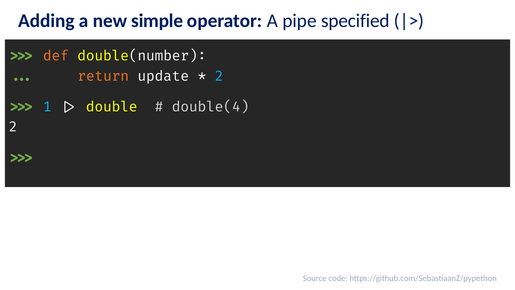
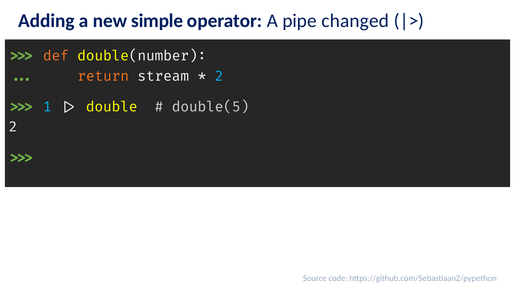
specified: specified -> changed
update: update -> stream
double(4: double(4 -> double(5
